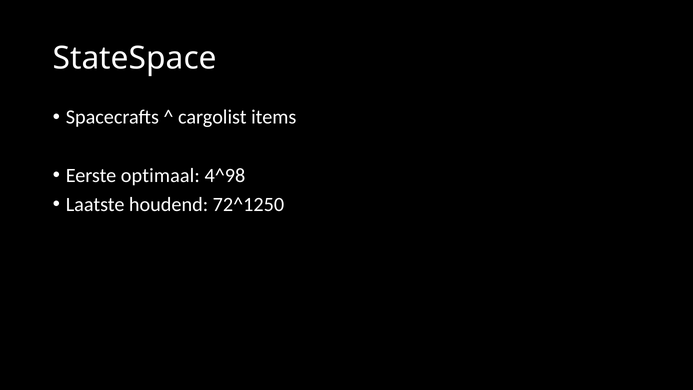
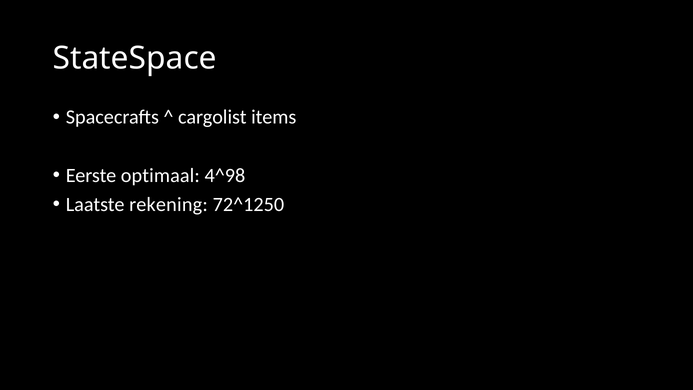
houdend: houdend -> rekening
